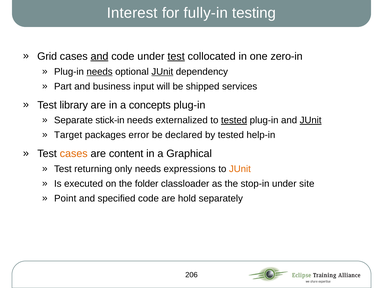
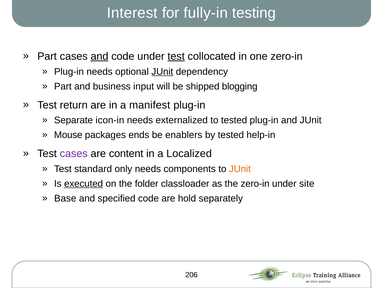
Grid at (47, 56): Grid -> Part
needs at (100, 71) underline: present -> none
services: services -> blogging
library: library -> return
concepts: concepts -> manifest
stick-in: stick-in -> icon-in
tested at (234, 120) underline: present -> none
JUnit at (311, 120) underline: present -> none
Target: Target -> Mouse
error: error -> ends
declared: declared -> enablers
cases at (74, 153) colour: orange -> purple
Graphical: Graphical -> Localized
returning: returning -> standard
expressions: expressions -> components
executed underline: none -> present
the stop-in: stop-in -> zero-in
Point: Point -> Base
